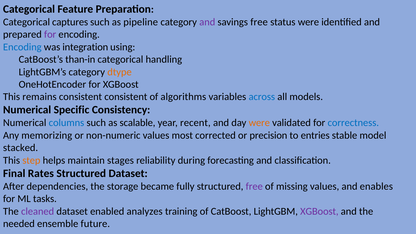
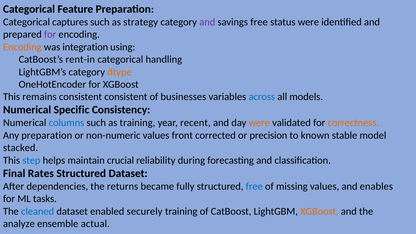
pipeline: pipeline -> strategy
Encoding at (22, 47) colour: blue -> orange
than-in: than-in -> rent-in
algorithms: algorithms -> businesses
as scalable: scalable -> training
correctness colour: blue -> orange
Any memorizing: memorizing -> preparation
most: most -> front
entries: entries -> known
step colour: orange -> blue
stages: stages -> crucial
storage: storage -> returns
free at (254, 186) colour: purple -> blue
cleaned colour: purple -> blue
analyzes: analyzes -> securely
XGBoost at (319, 211) colour: purple -> orange
needed: needed -> analyze
future: future -> actual
